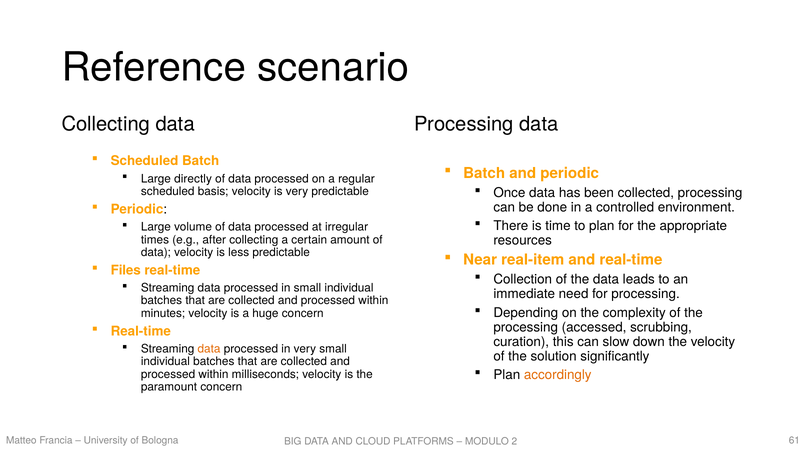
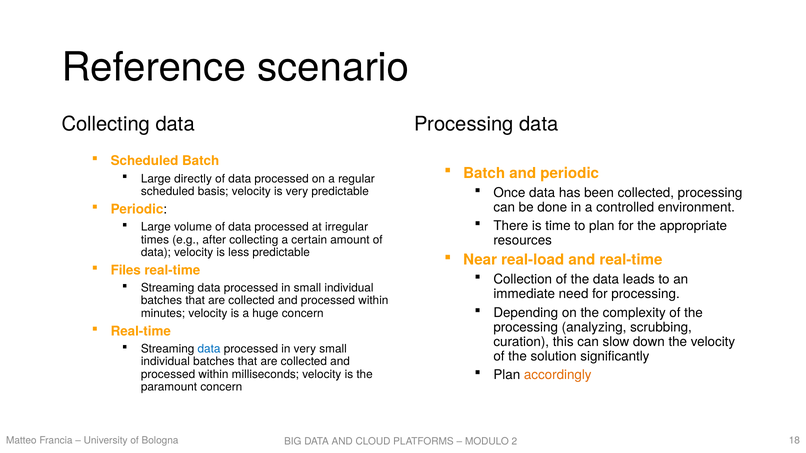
real-item: real-item -> real-load
accessed: accessed -> analyzing
data at (209, 349) colour: orange -> blue
61: 61 -> 18
